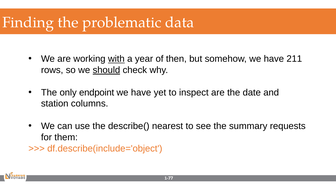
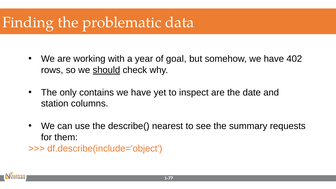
with underline: present -> none
then: then -> goal
211: 211 -> 402
endpoint: endpoint -> contains
